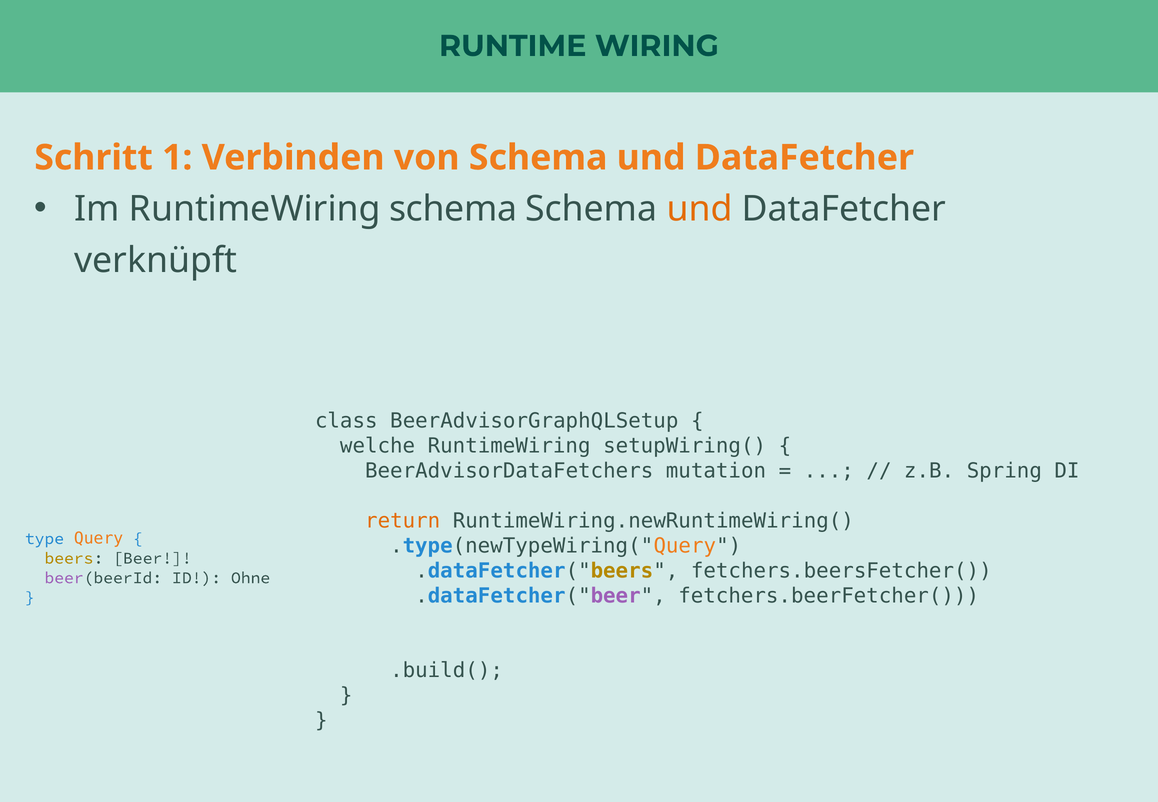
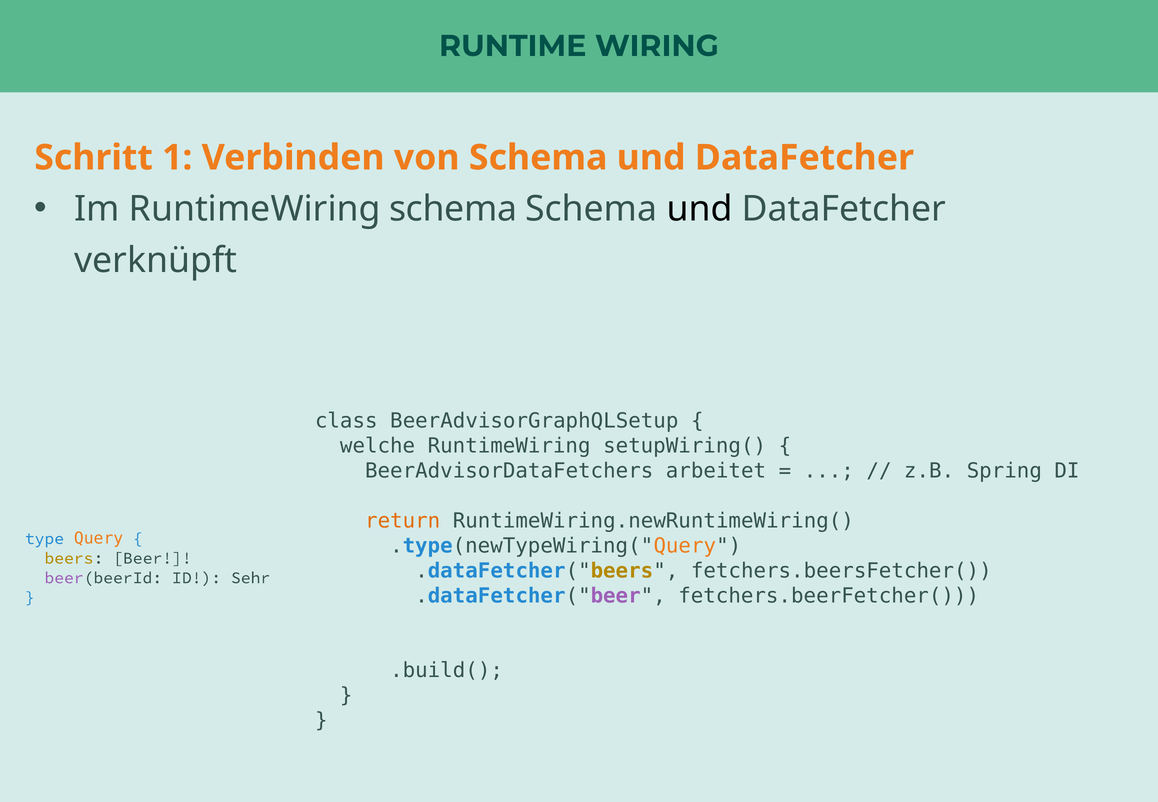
und at (700, 209) colour: orange -> black
mutation: mutation -> arbeitet
Ohne: Ohne -> Sehr
